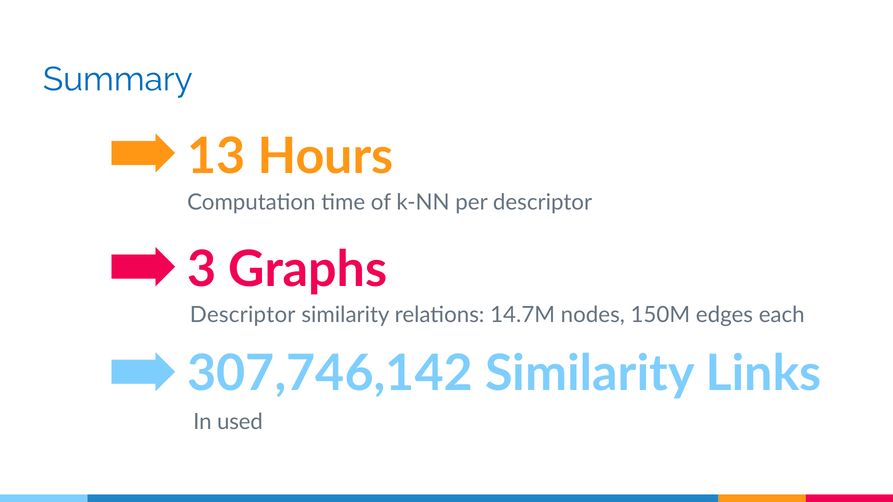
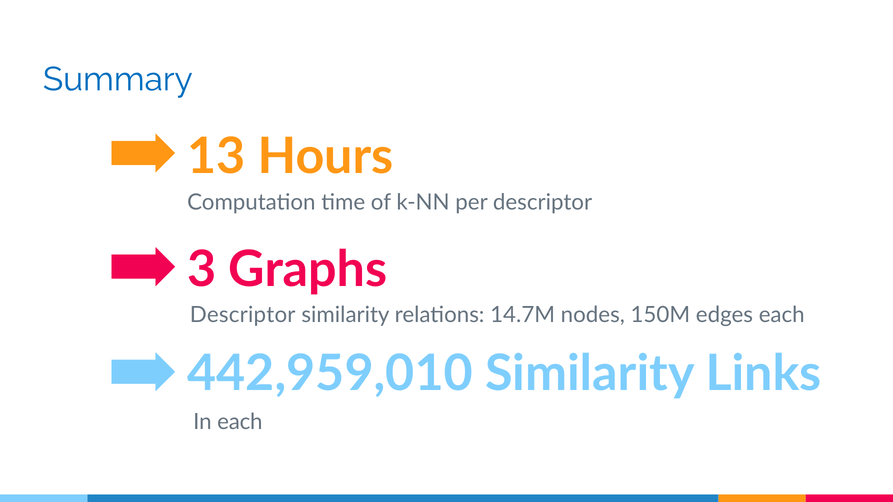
307,746,142: 307,746,142 -> 442,959,010
In used: used -> each
